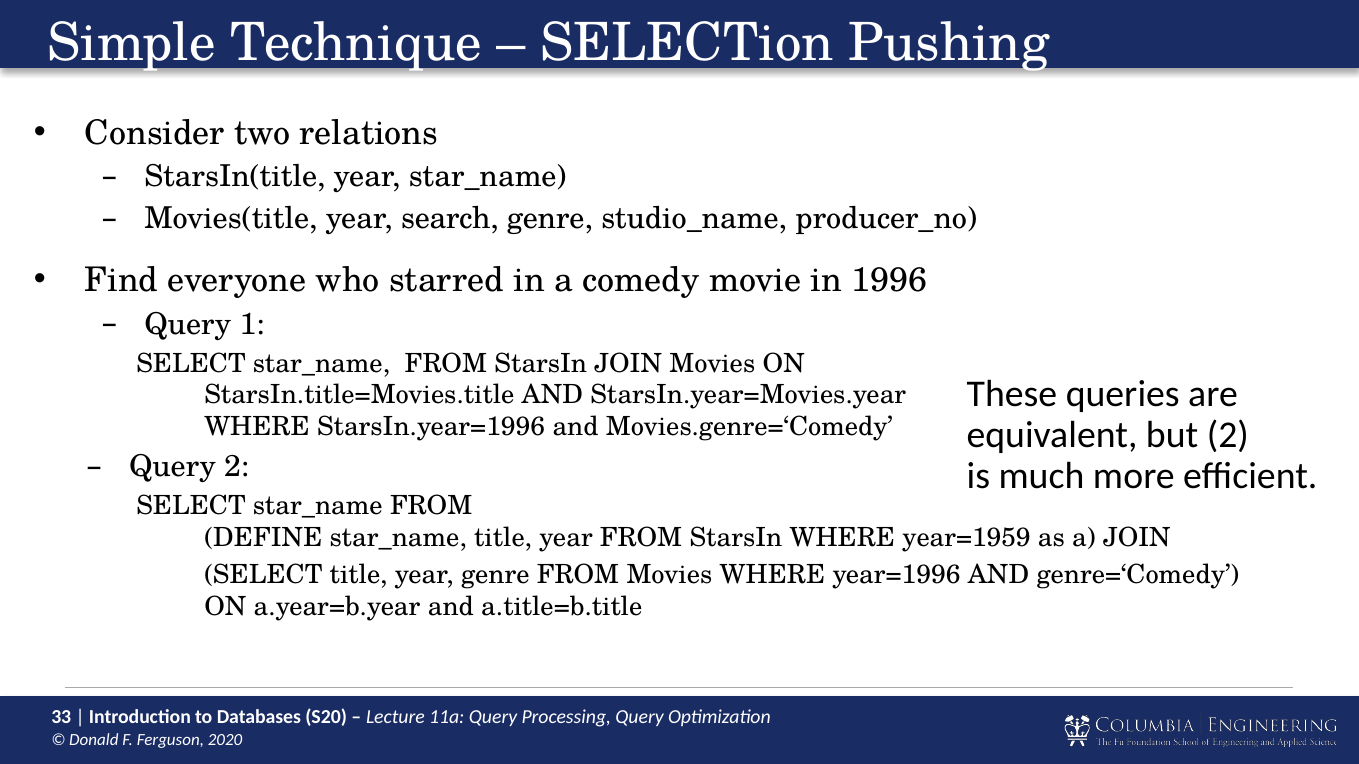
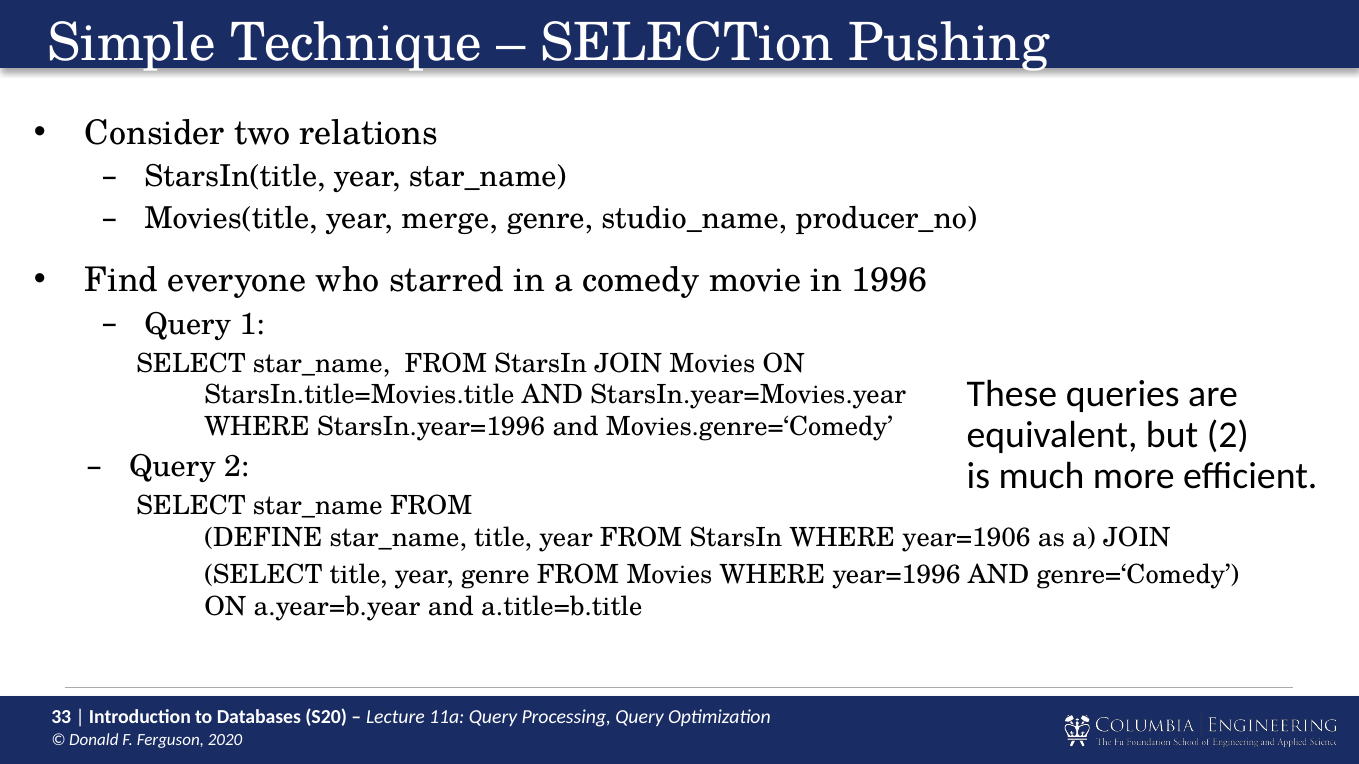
search: search -> merge
year=1959: year=1959 -> year=1906
